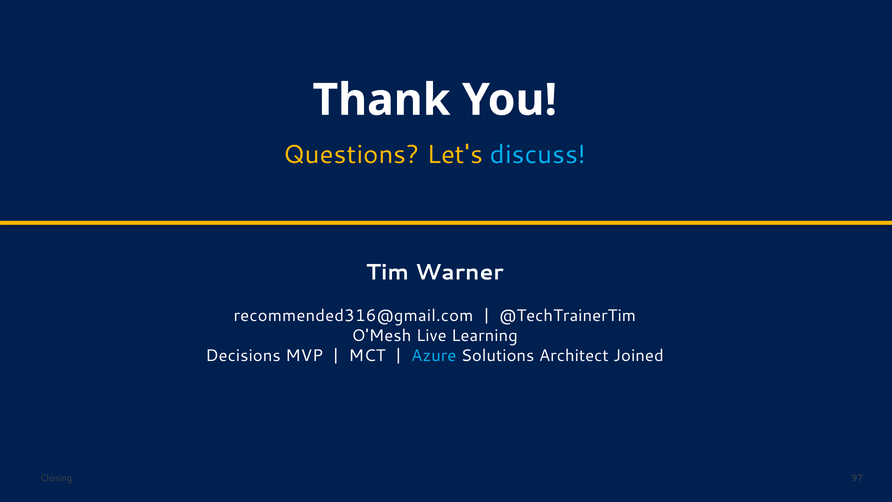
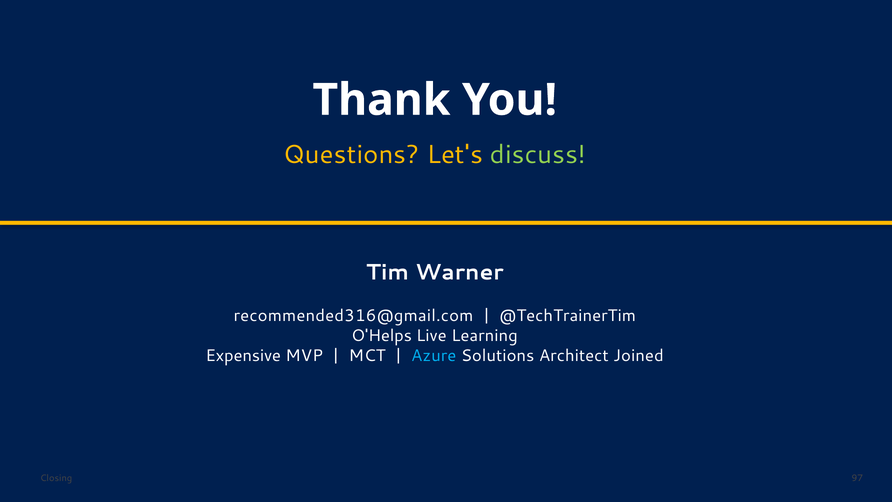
discuss colour: light blue -> light green
O'Mesh: O'Mesh -> O'Helps
Decisions: Decisions -> Expensive
